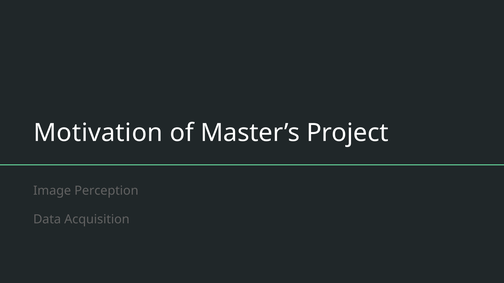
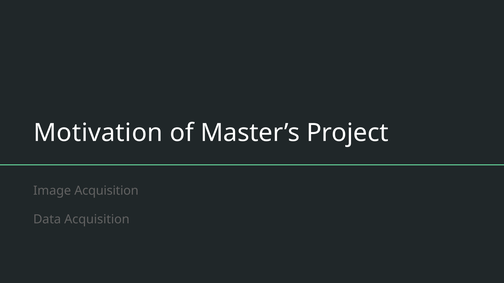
Image Perception: Perception -> Acquisition
